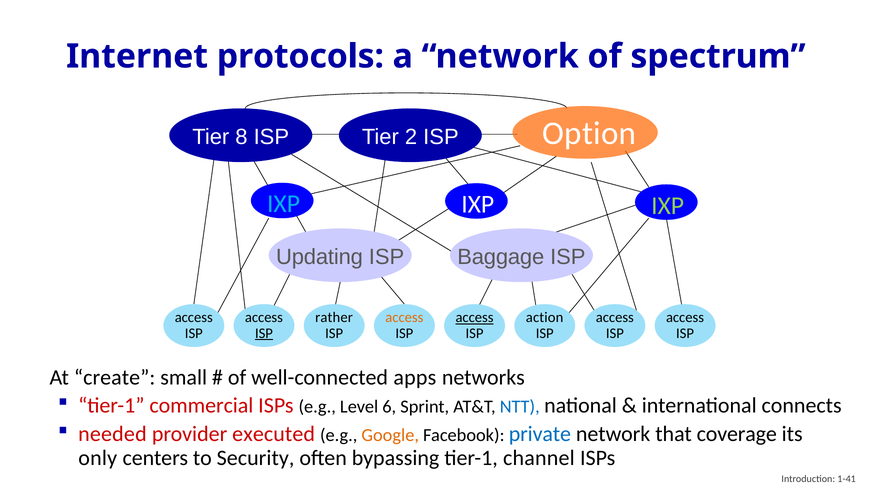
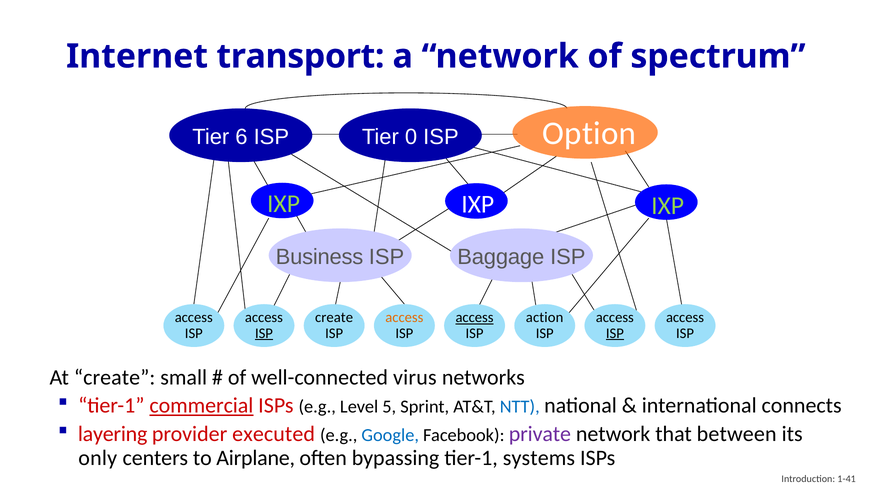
protocols: protocols -> transport
8: 8 -> 6
2: 2 -> 0
IXP at (284, 204) colour: light blue -> light green
Updating: Updating -> Business
rather at (334, 317): rather -> create
ISP at (615, 333) underline: none -> present
apps: apps -> virus
commercial underline: none -> present
6: 6 -> 5
needed: needed -> layering
Google colour: orange -> blue
private colour: blue -> purple
coverage: coverage -> between
Security: Security -> Airplane
channel: channel -> systems
